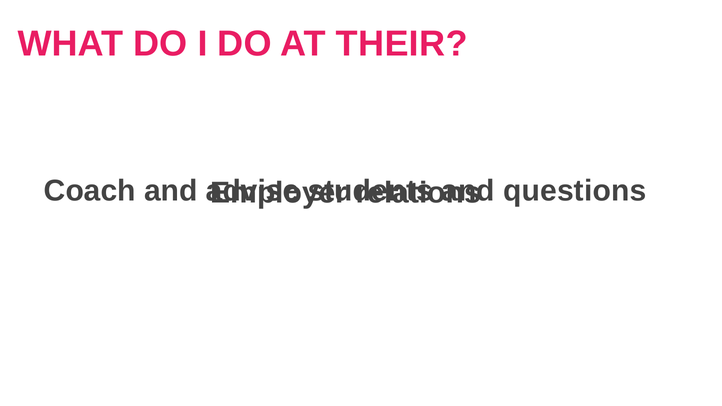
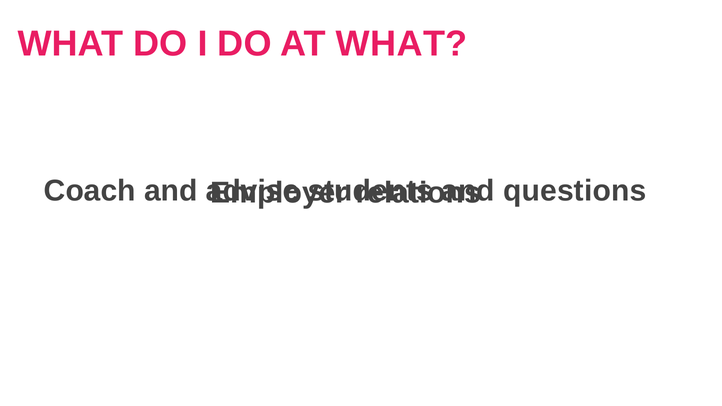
AT THEIR: THEIR -> WHAT
